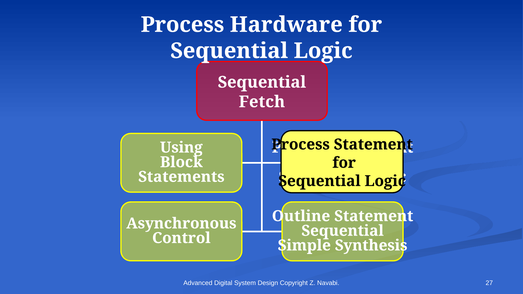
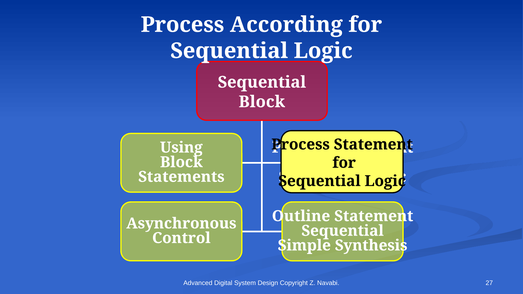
Hardware: Hardware -> According
Fetch at (262, 102): Fetch -> Block
